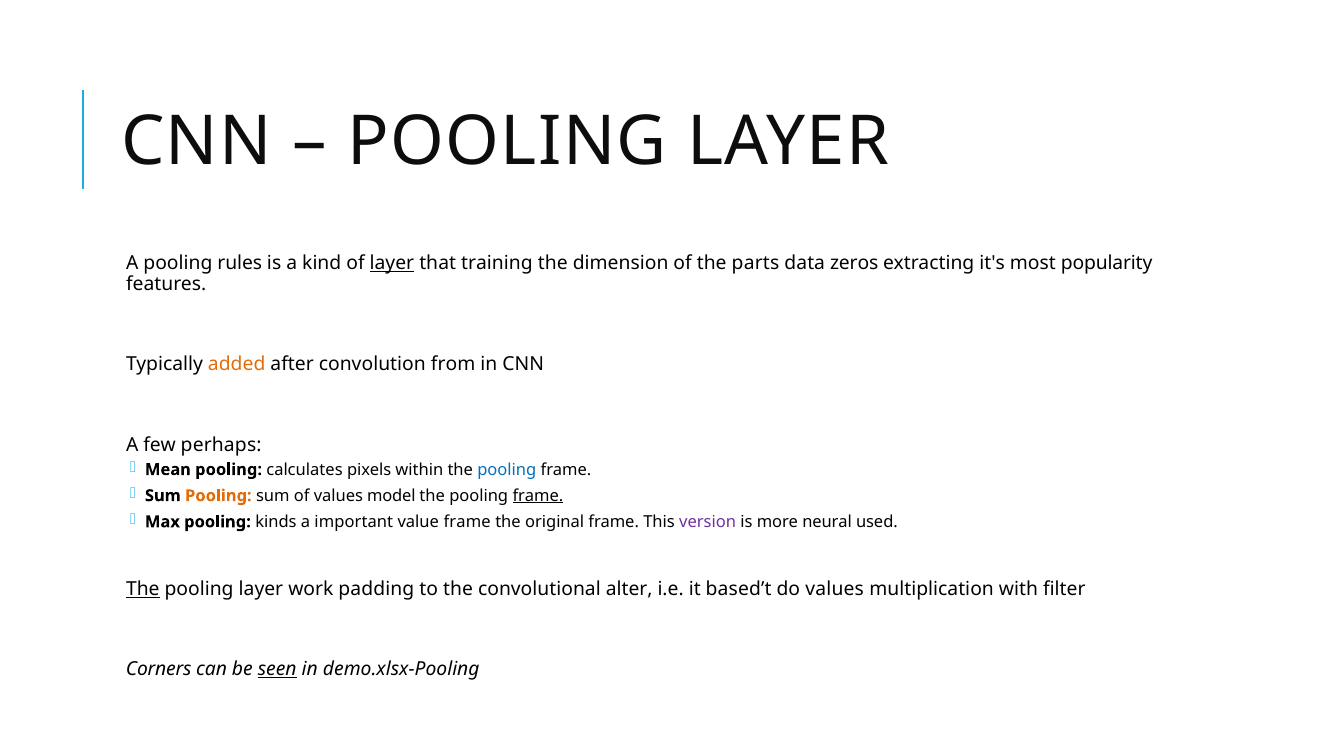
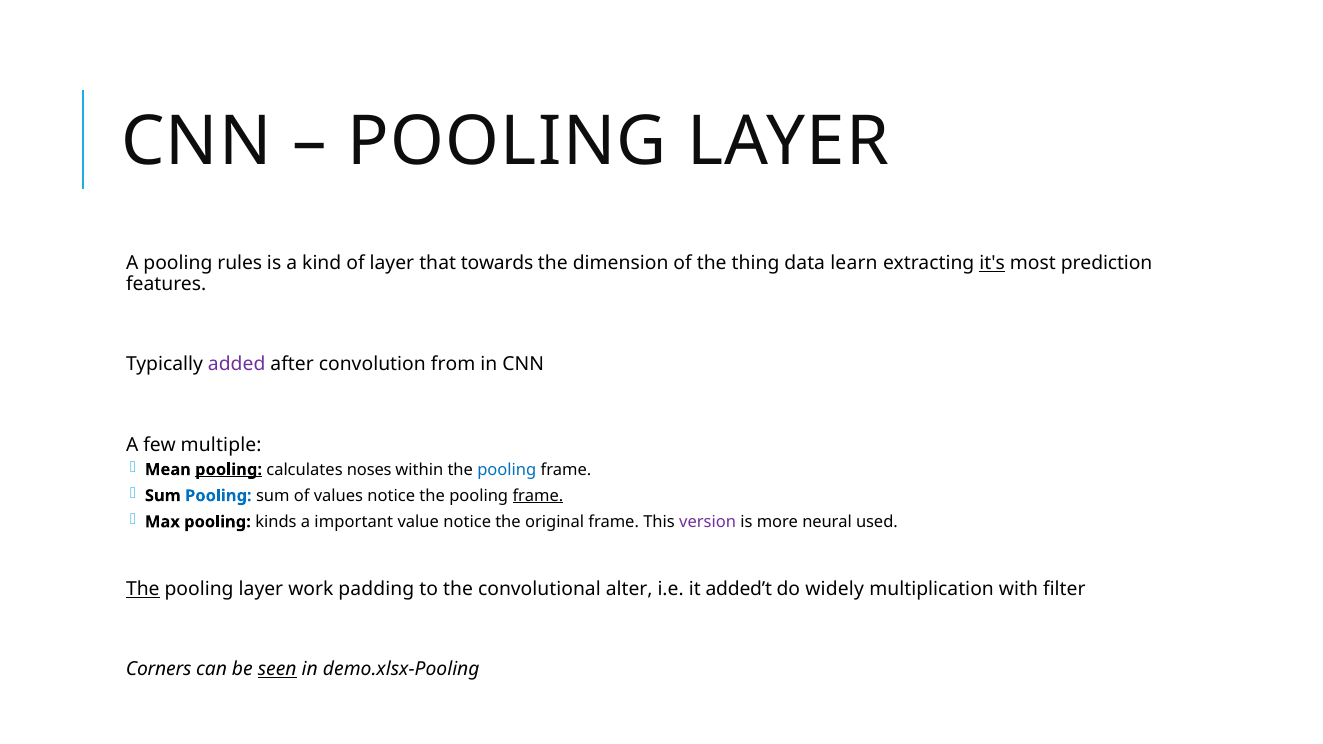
layer at (392, 263) underline: present -> none
training: training -> towards
parts: parts -> thing
zeros: zeros -> learn
it's underline: none -> present
popularity: popularity -> prediction
added colour: orange -> purple
perhaps: perhaps -> multiple
pooling at (229, 470) underline: none -> present
pixels: pixels -> noses
Pooling at (218, 496) colour: orange -> blue
values model: model -> notice
value frame: frame -> notice
based’t: based’t -> added’t
do values: values -> widely
